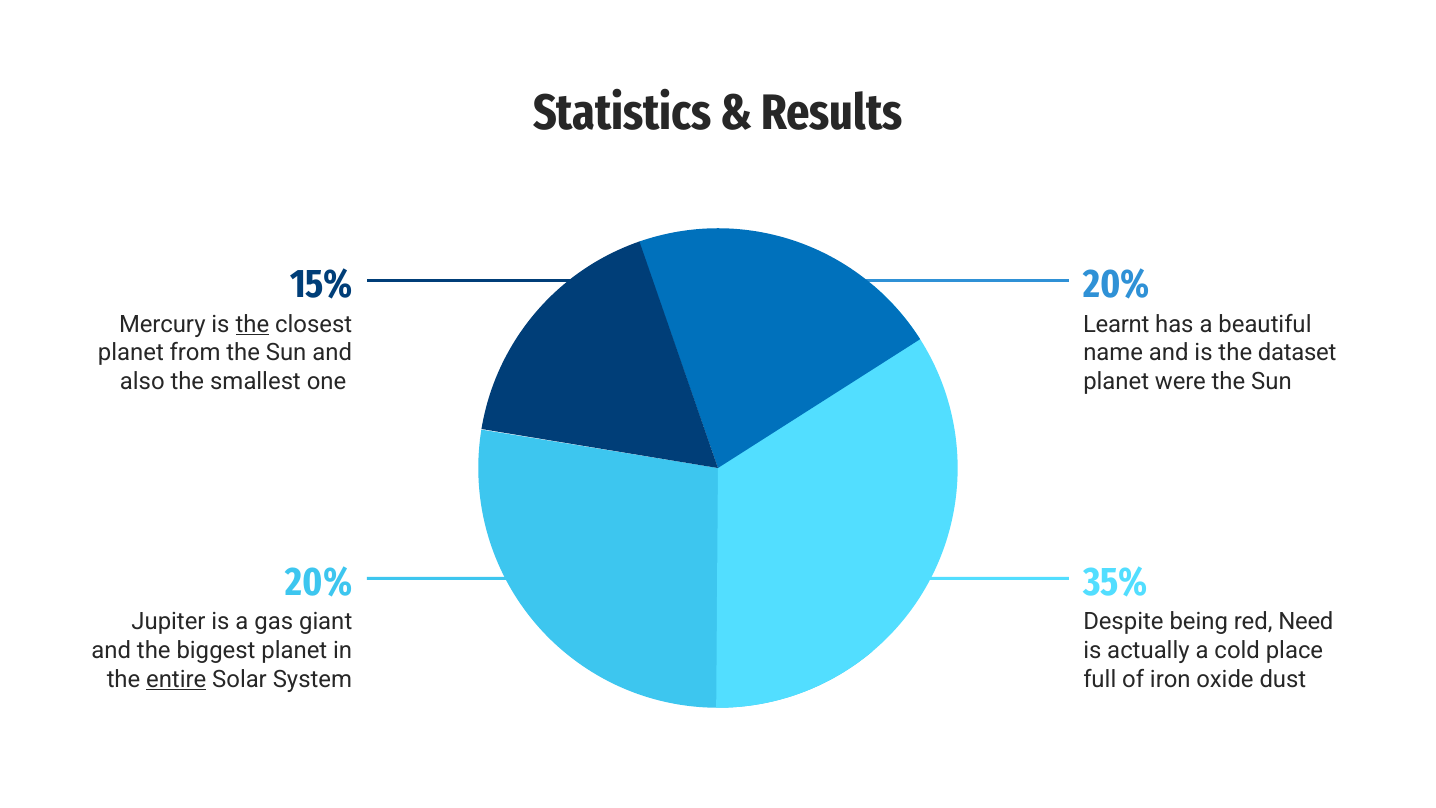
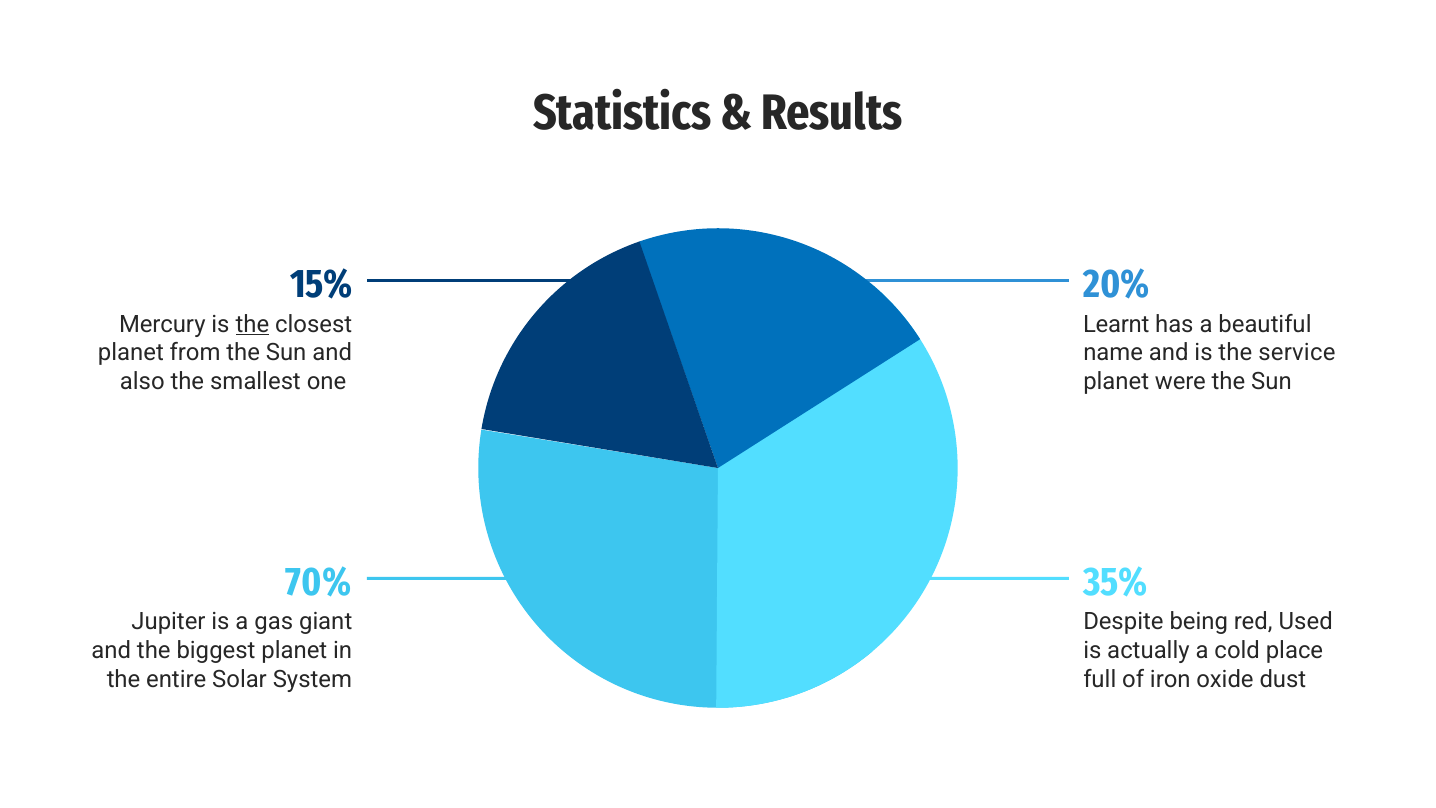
dataset: dataset -> service
20% at (319, 582): 20% -> 70%
Need: Need -> Used
entire underline: present -> none
